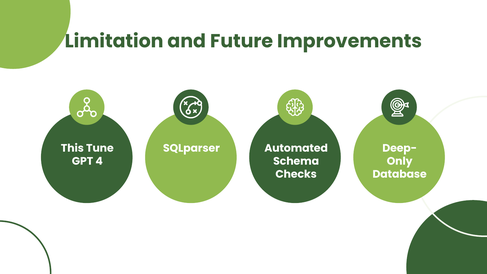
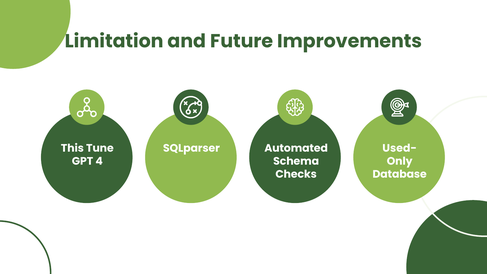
Deep-: Deep- -> Used-
